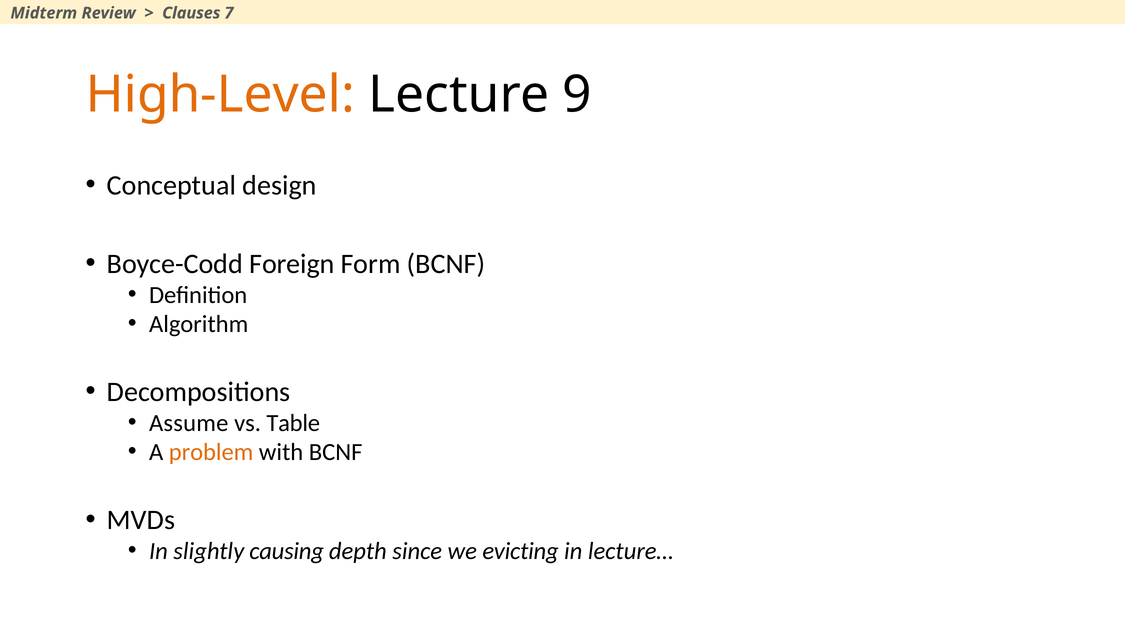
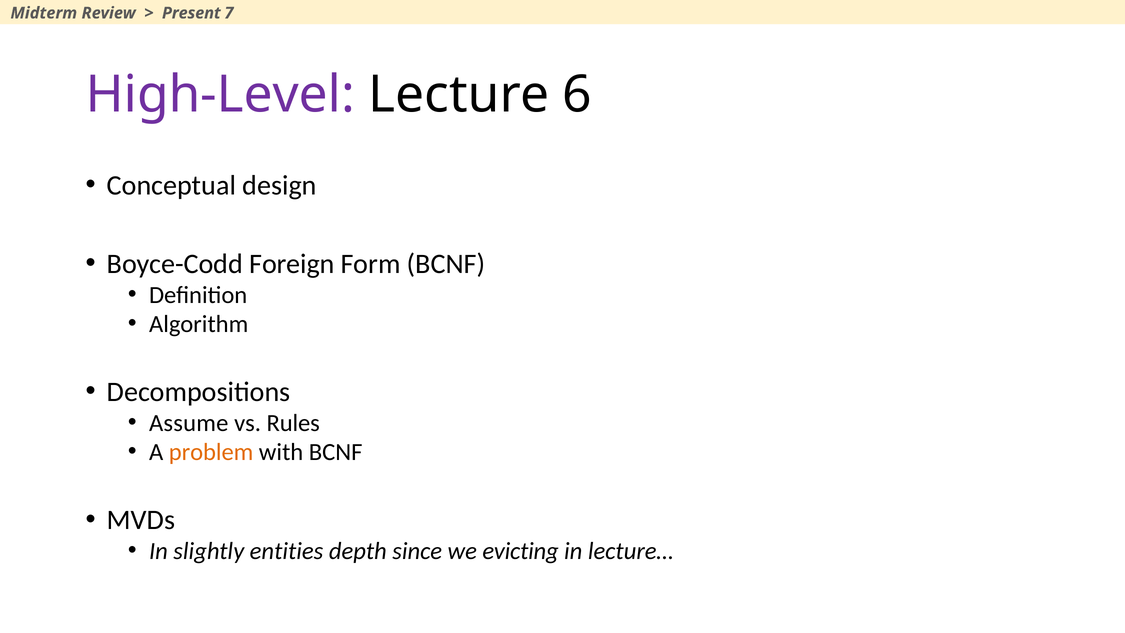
Clauses: Clauses -> Present
High-Level colour: orange -> purple
9: 9 -> 6
Table: Table -> Rules
causing: causing -> entities
